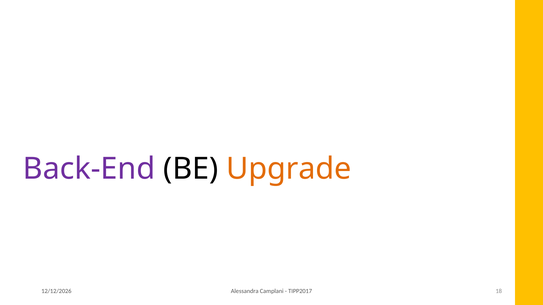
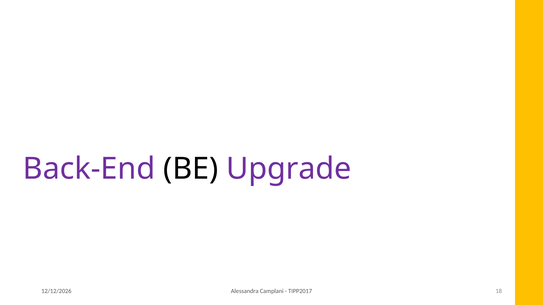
Upgrade colour: orange -> purple
